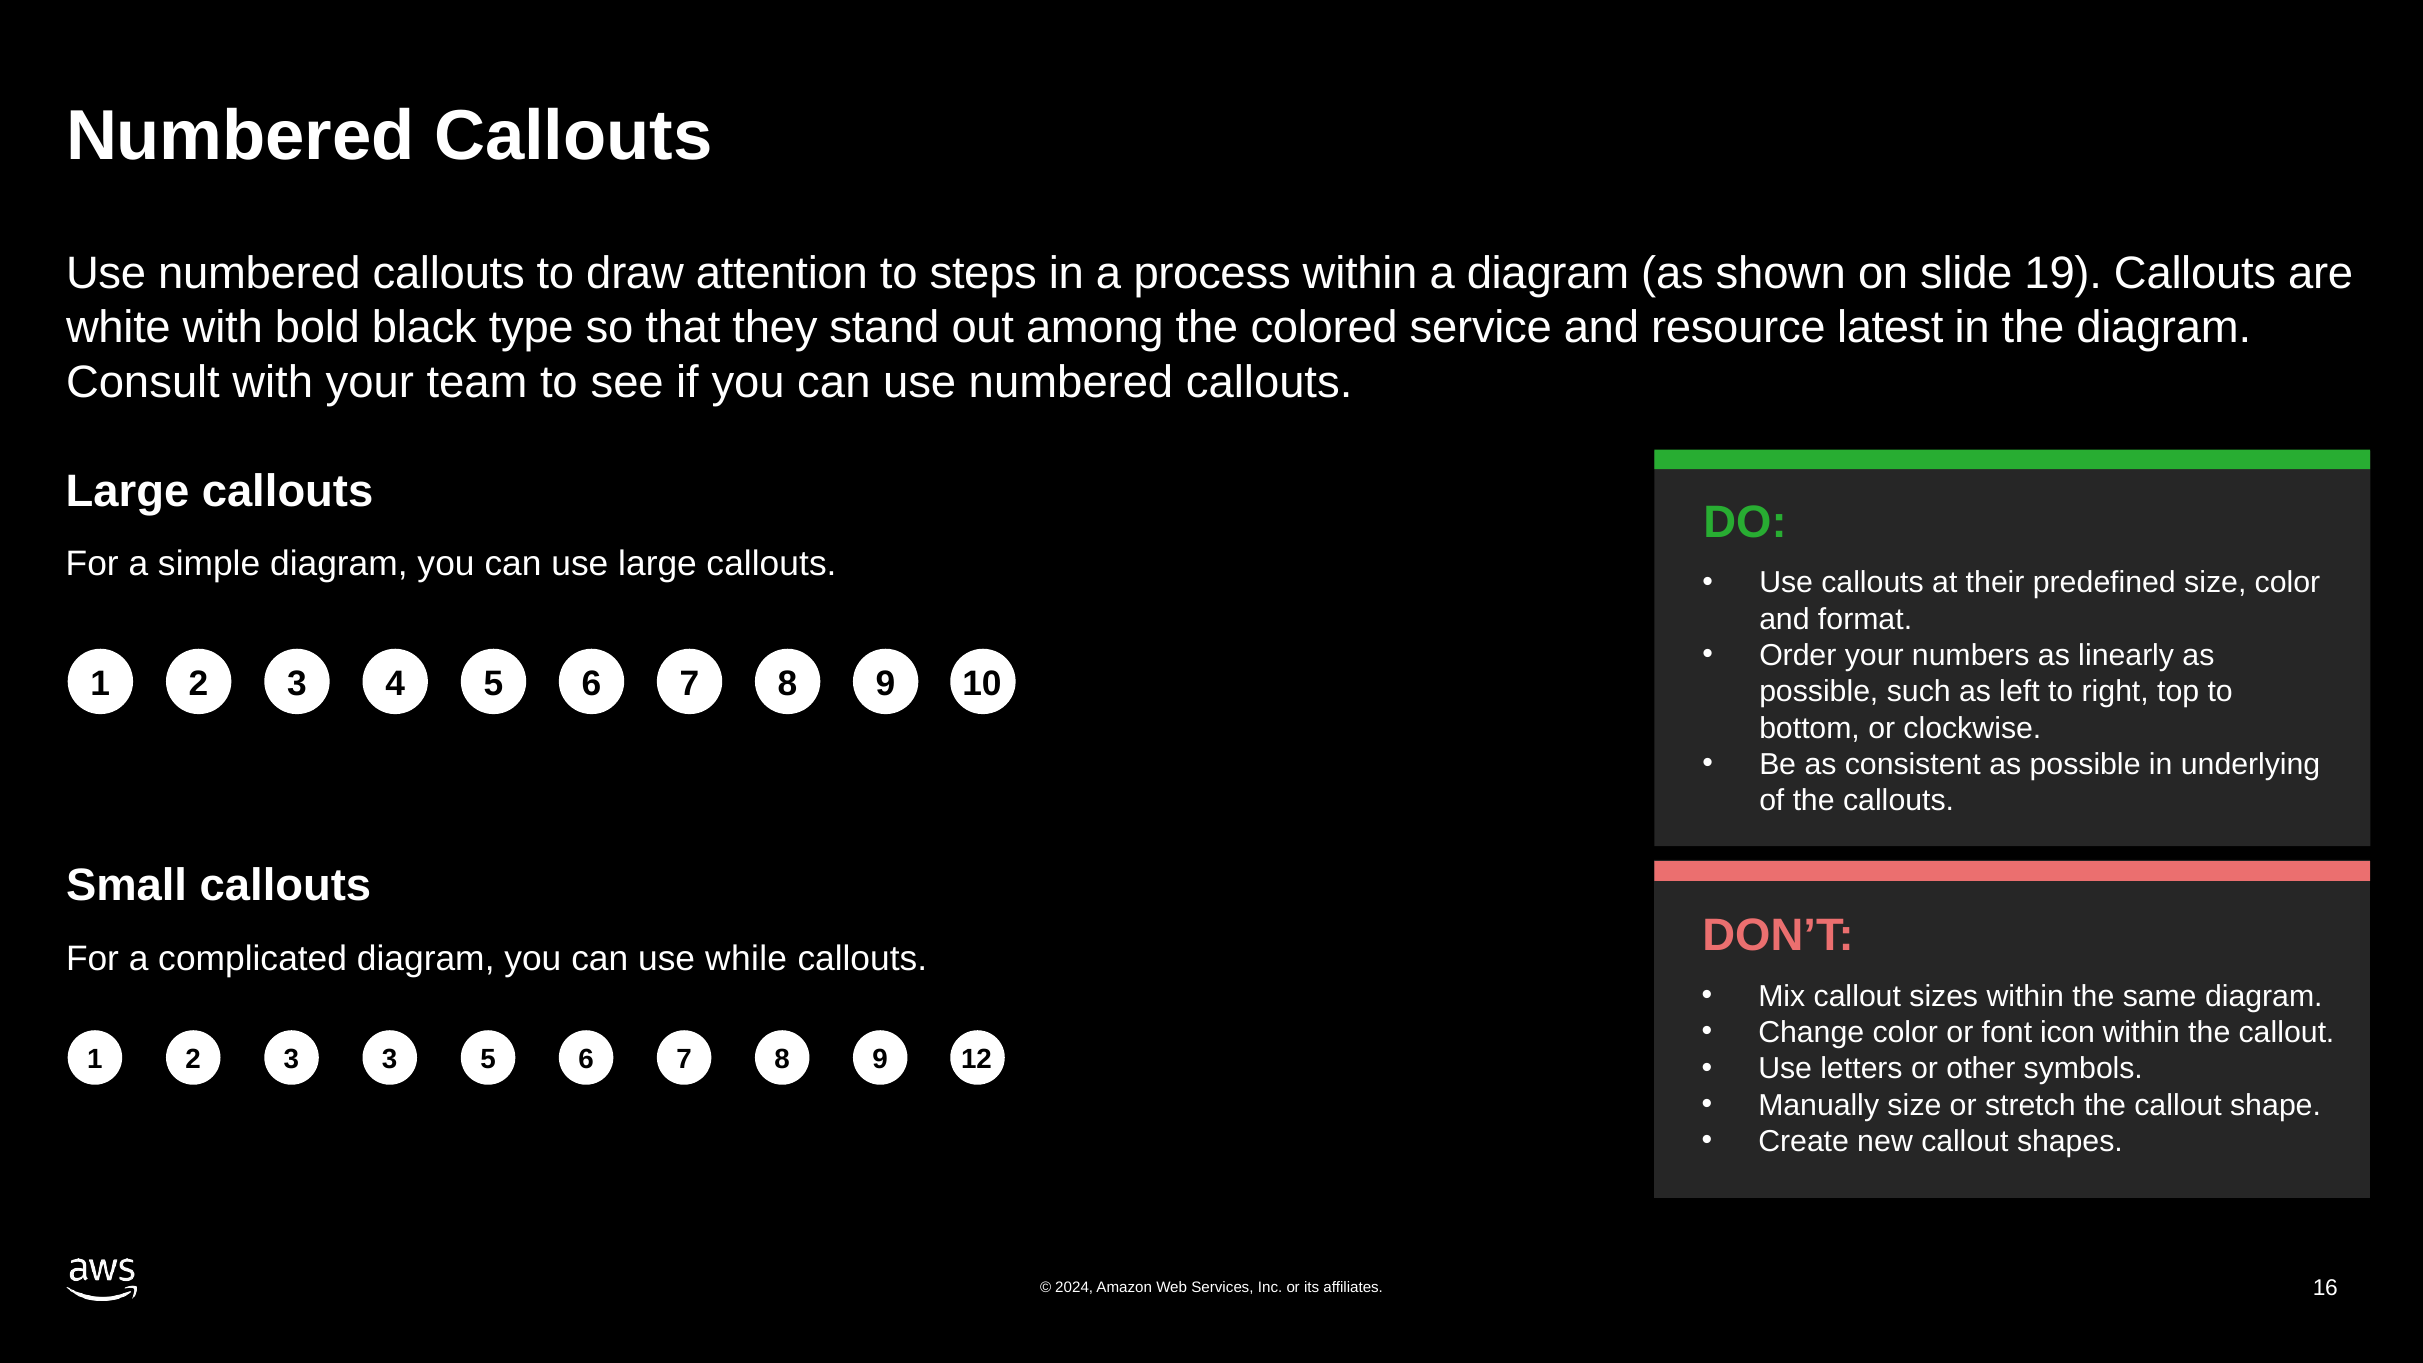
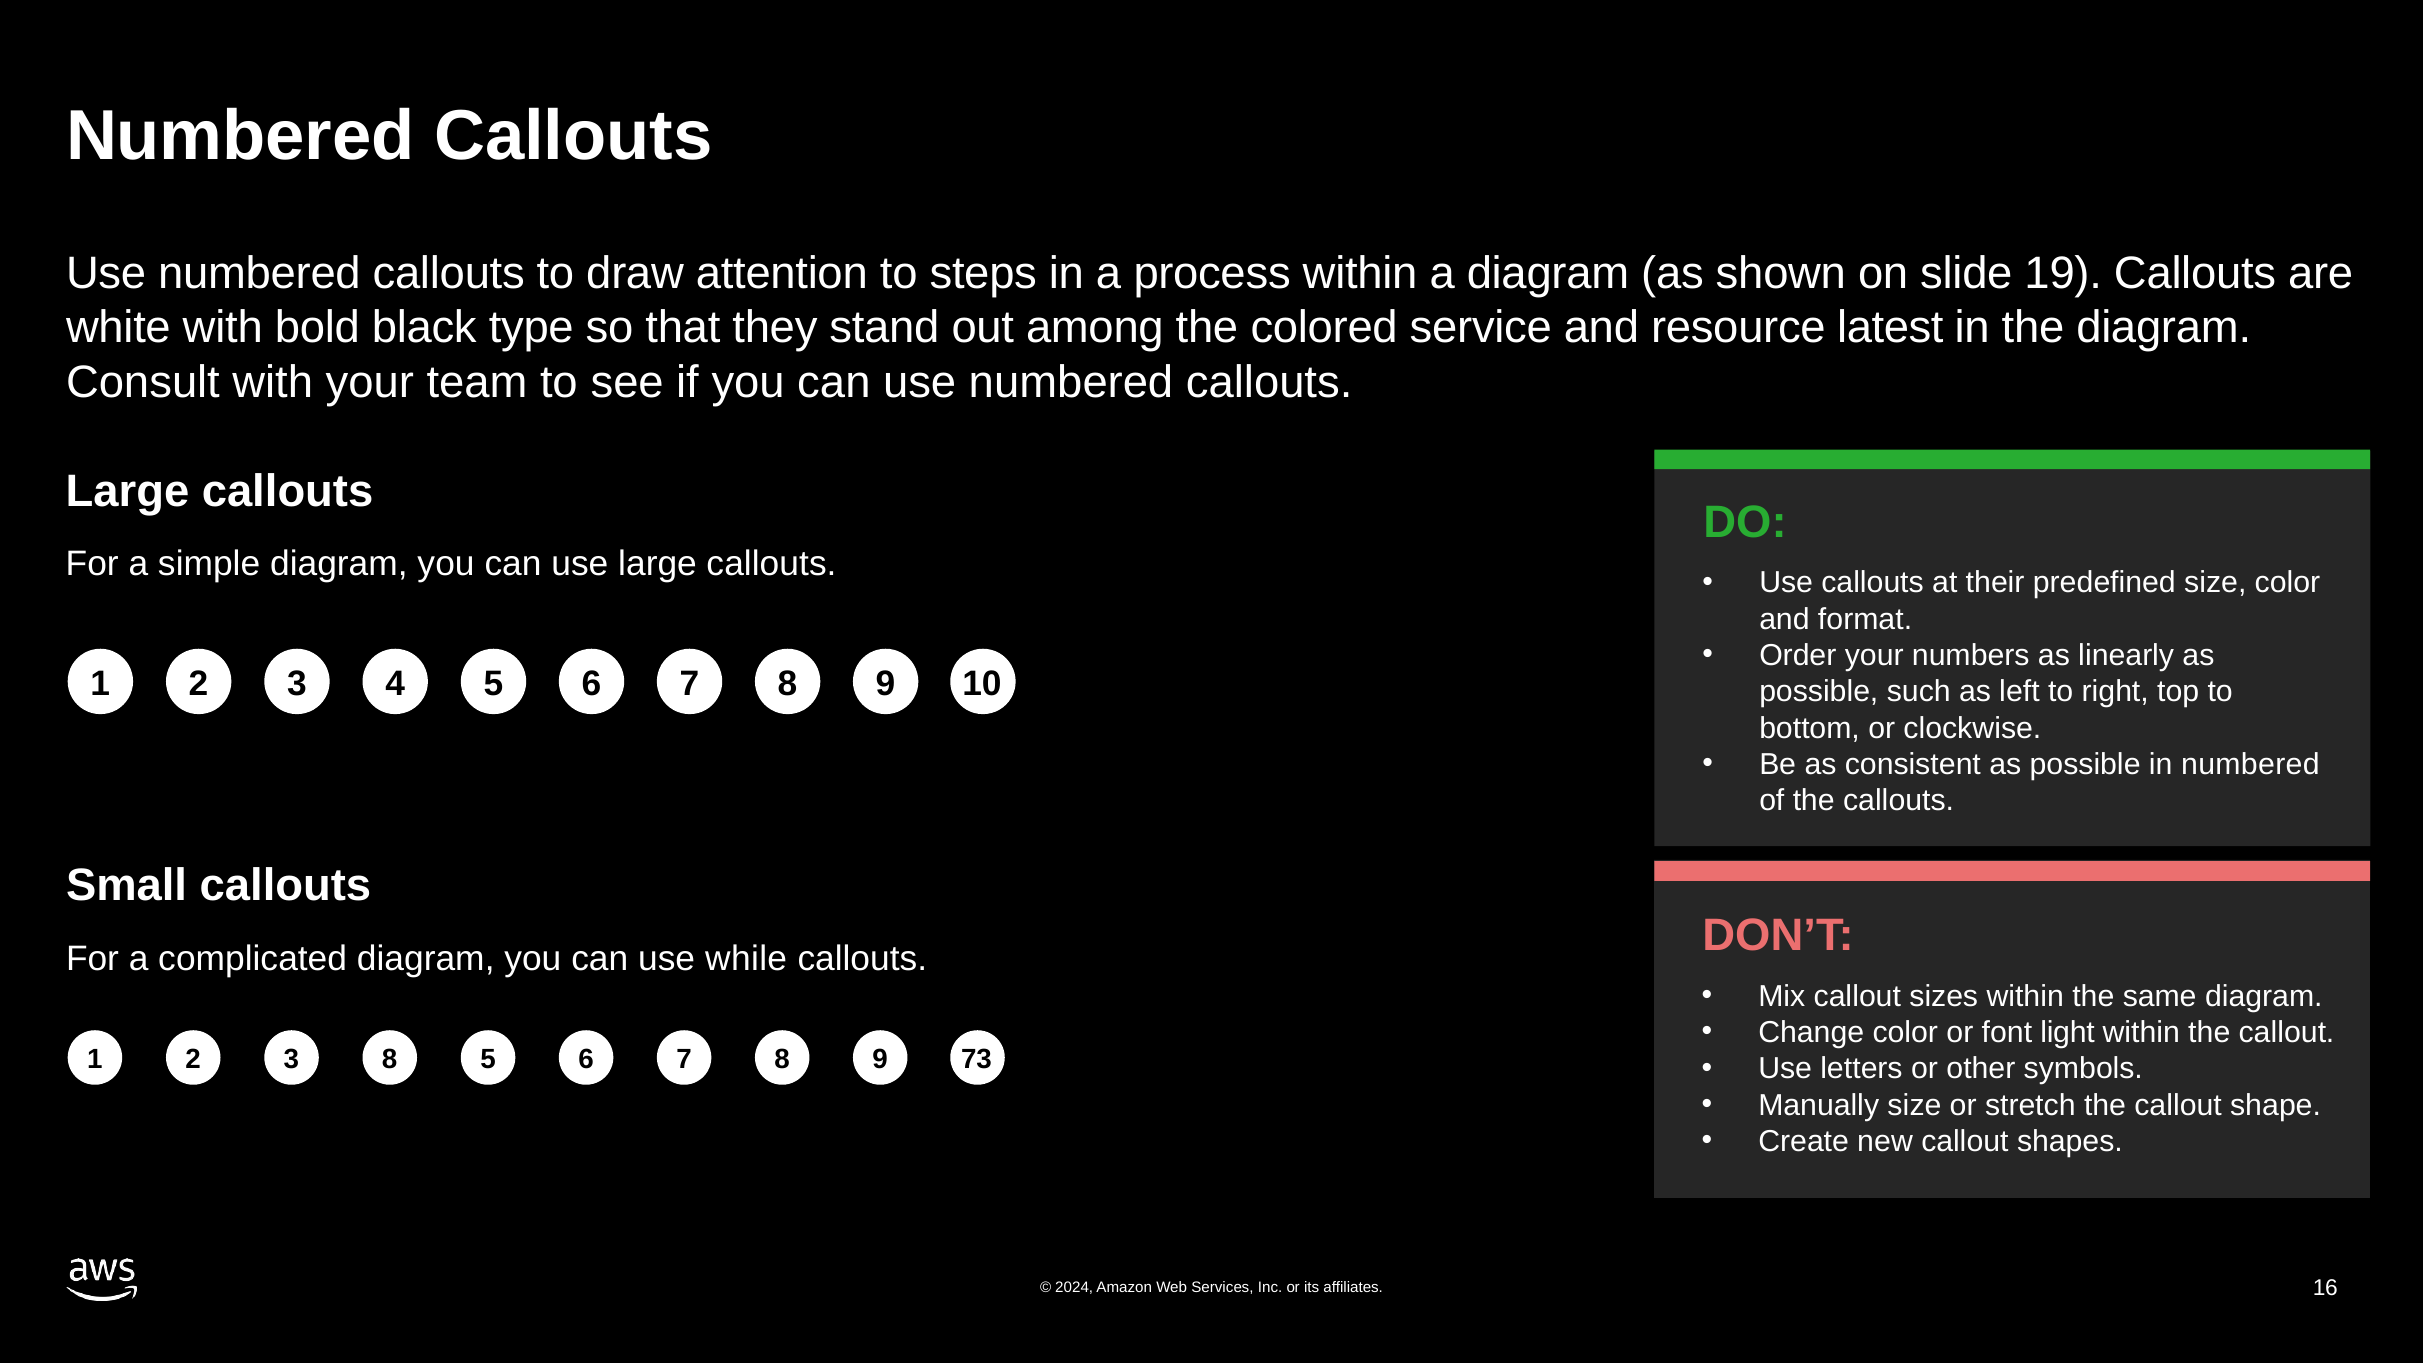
in underlying: underlying -> numbered
icon: icon -> light
3 3: 3 -> 8
12: 12 -> 73
